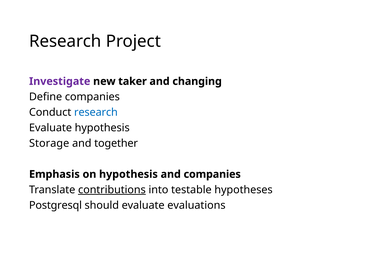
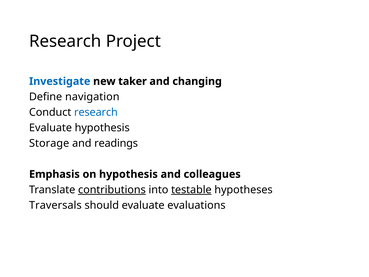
Investigate colour: purple -> blue
Define companies: companies -> navigation
together: together -> readings
and companies: companies -> colleagues
testable underline: none -> present
Postgresql: Postgresql -> Traversals
